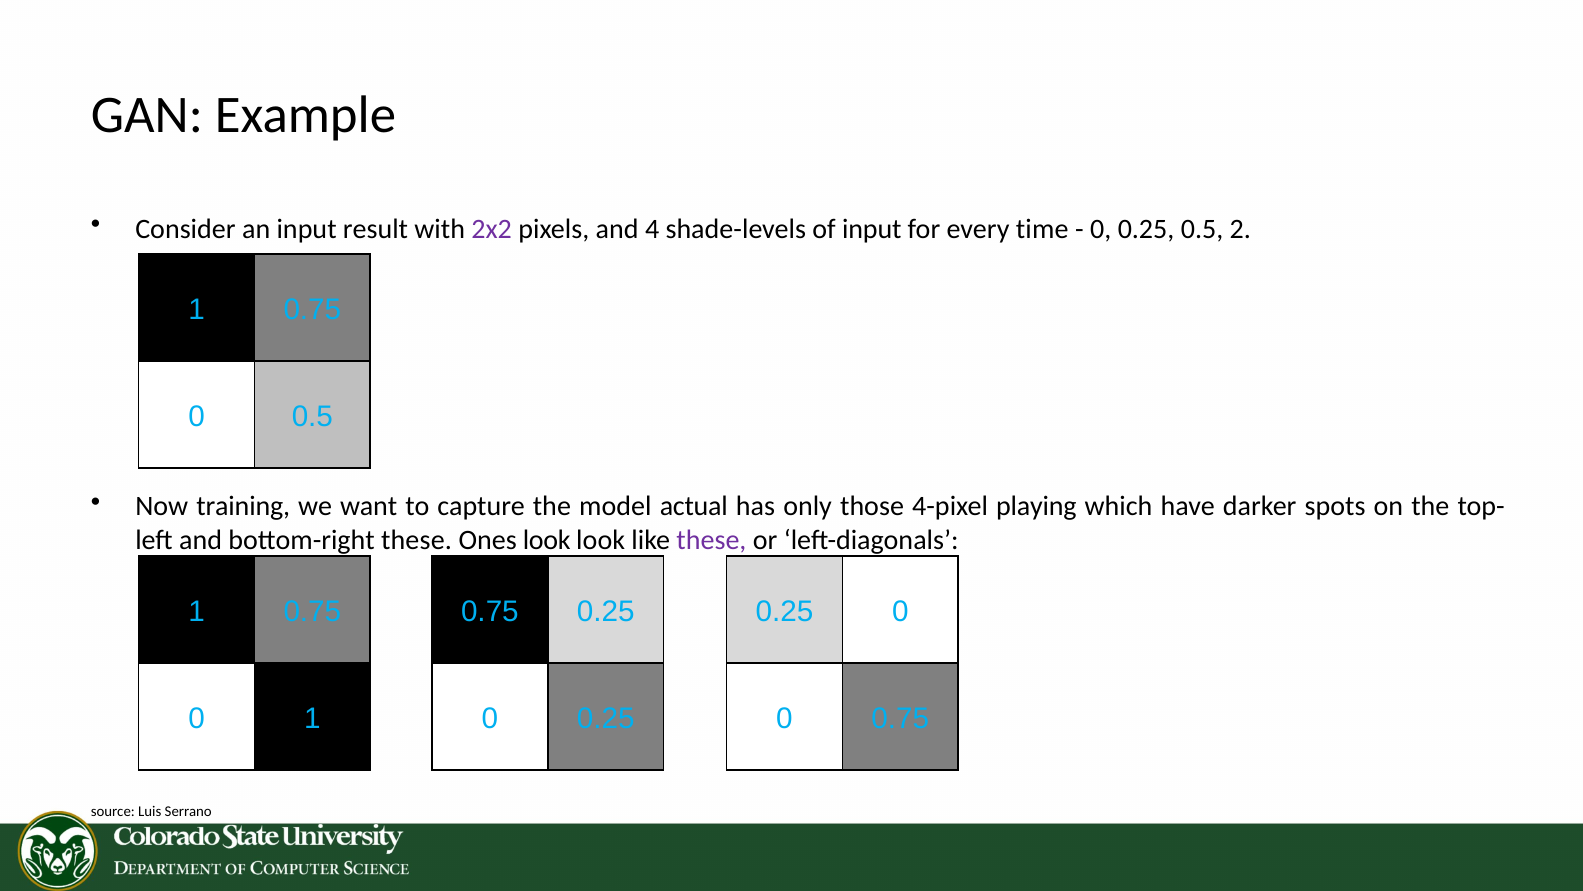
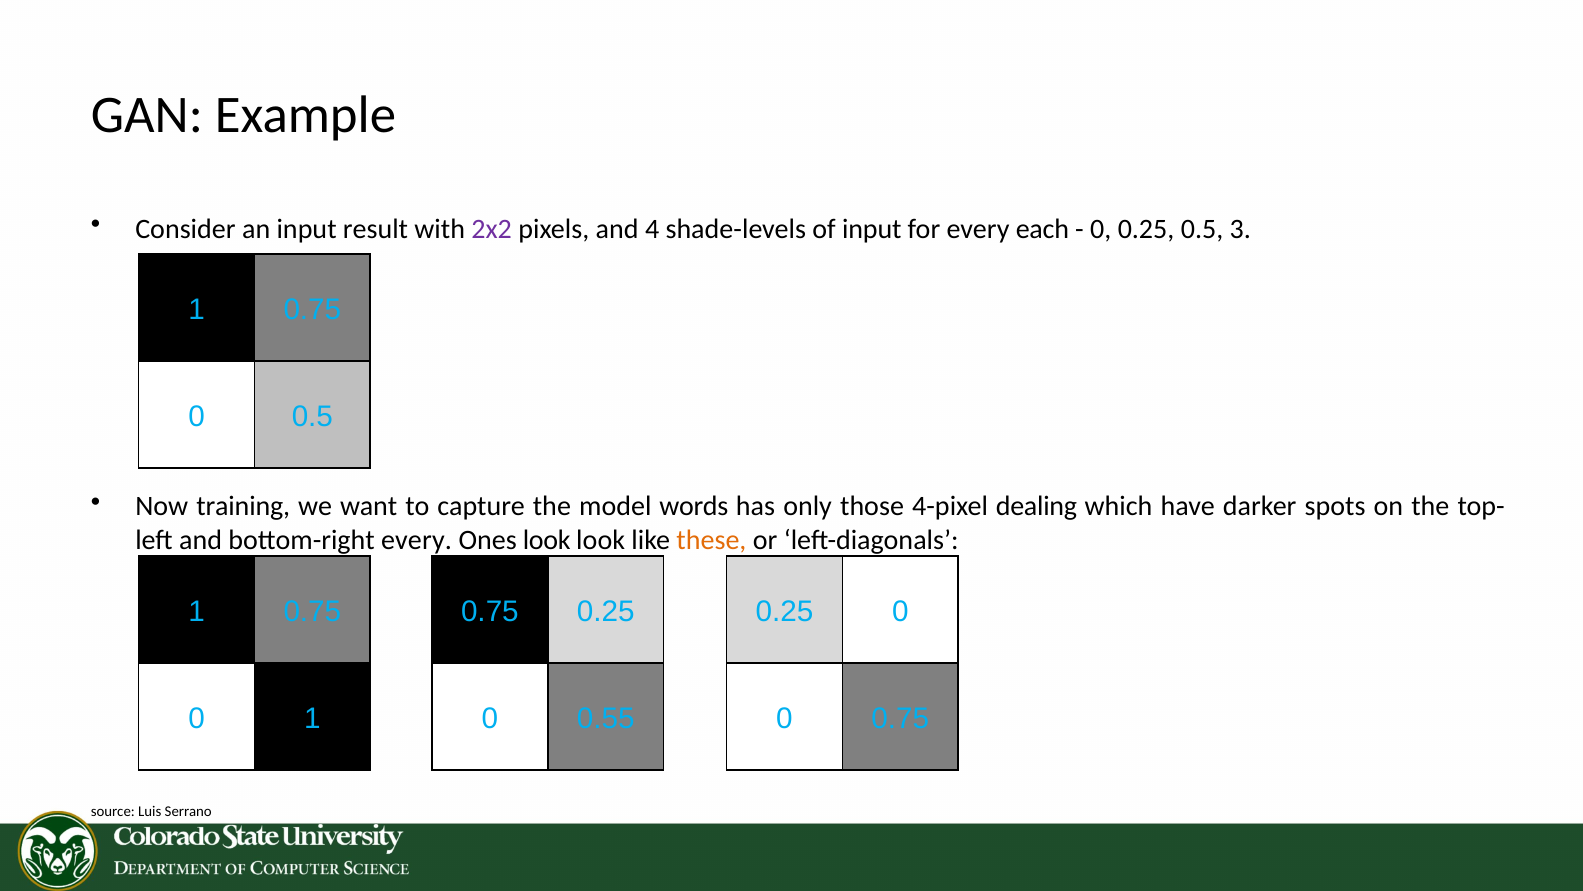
time: time -> each
2: 2 -> 3
actual: actual -> words
playing: playing -> dealing
bottom-right these: these -> every
these at (711, 540) colour: purple -> orange
0.25 at (606, 718): 0.25 -> 0.55
